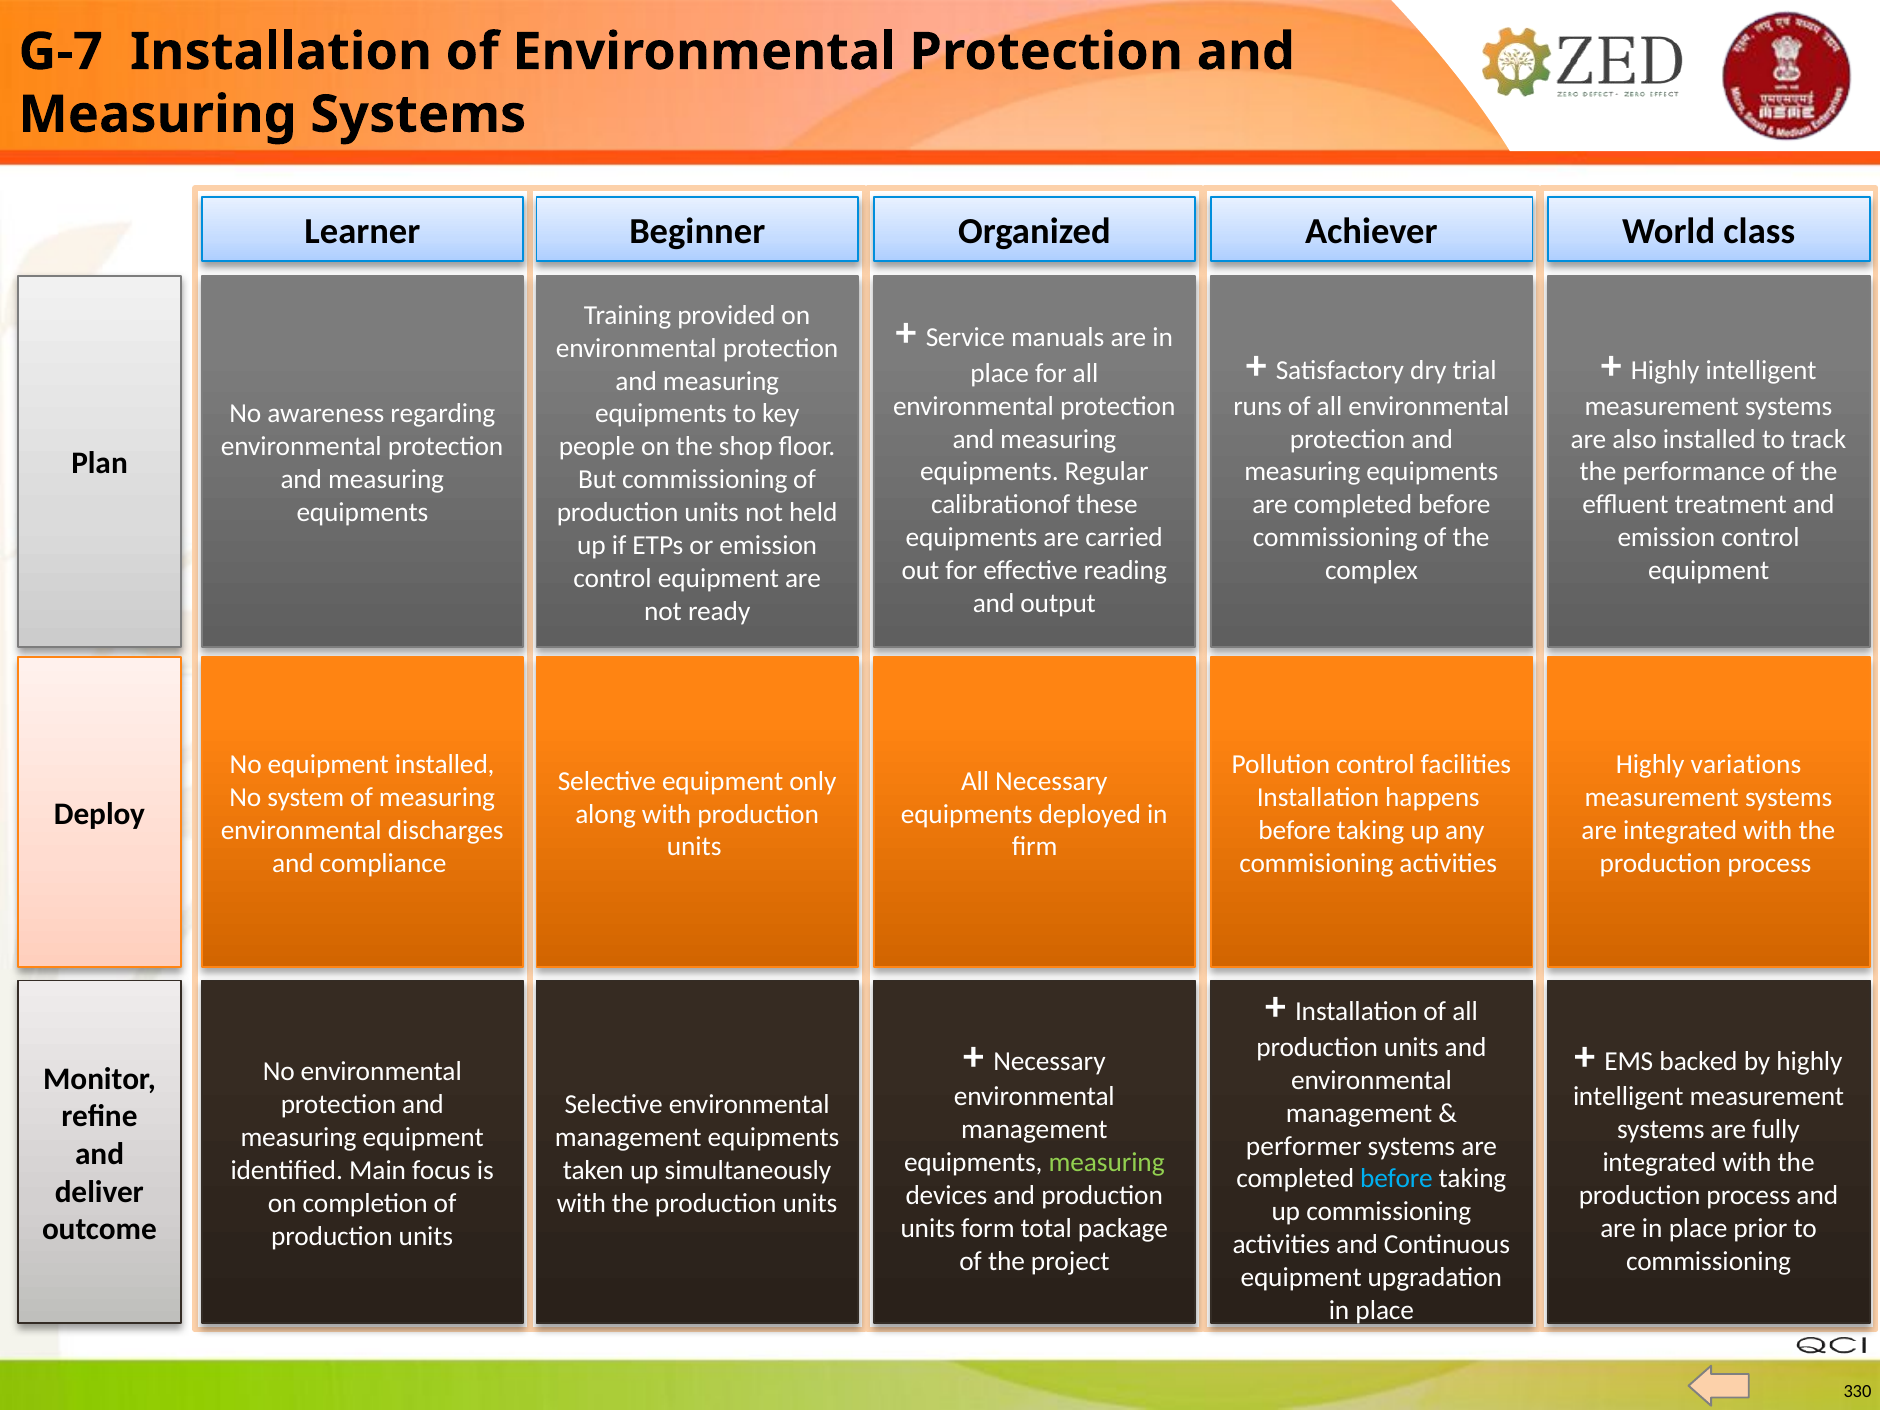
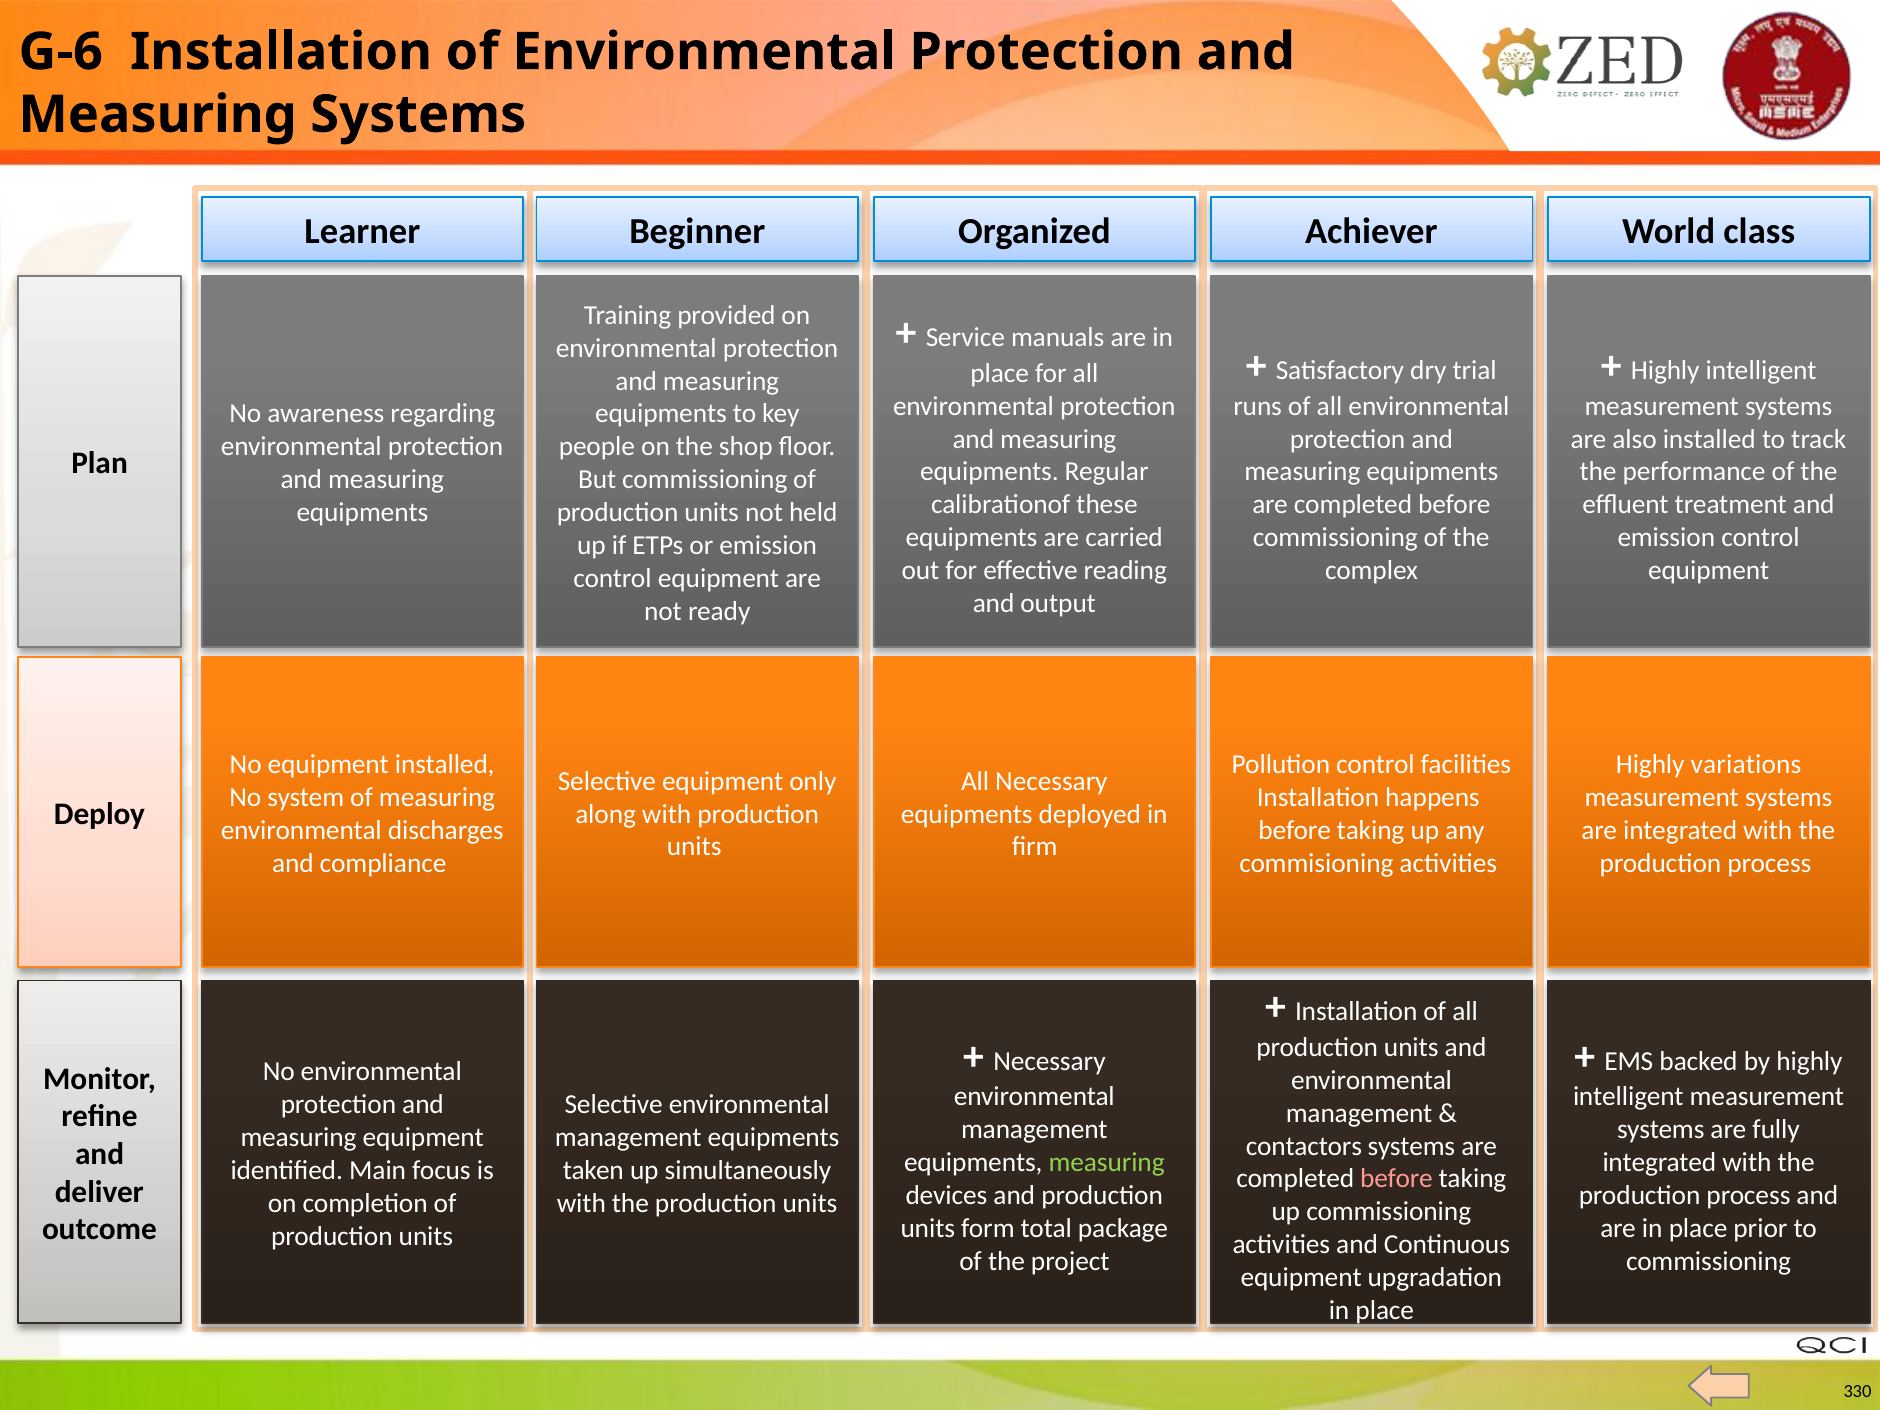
G-7: G-7 -> G-6
performer: performer -> contactors
before at (1396, 1179) colour: light blue -> pink
